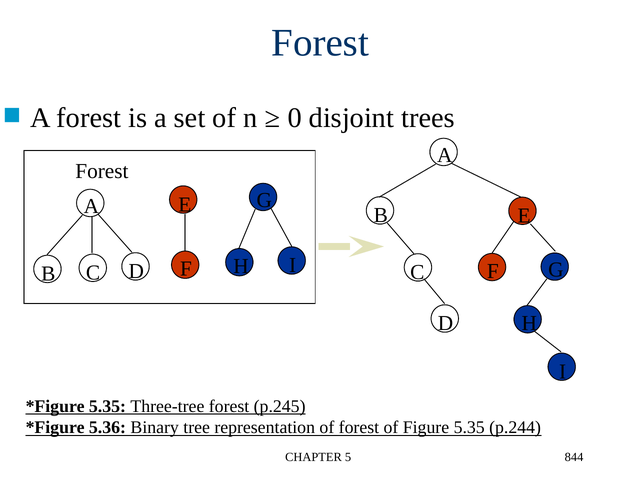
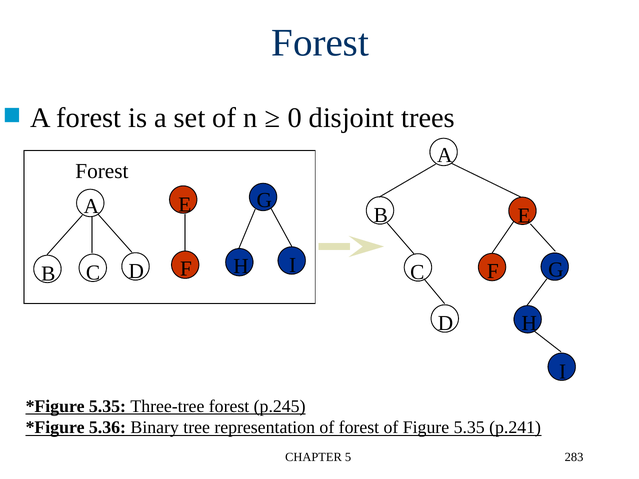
p.244: p.244 -> p.241
844: 844 -> 283
